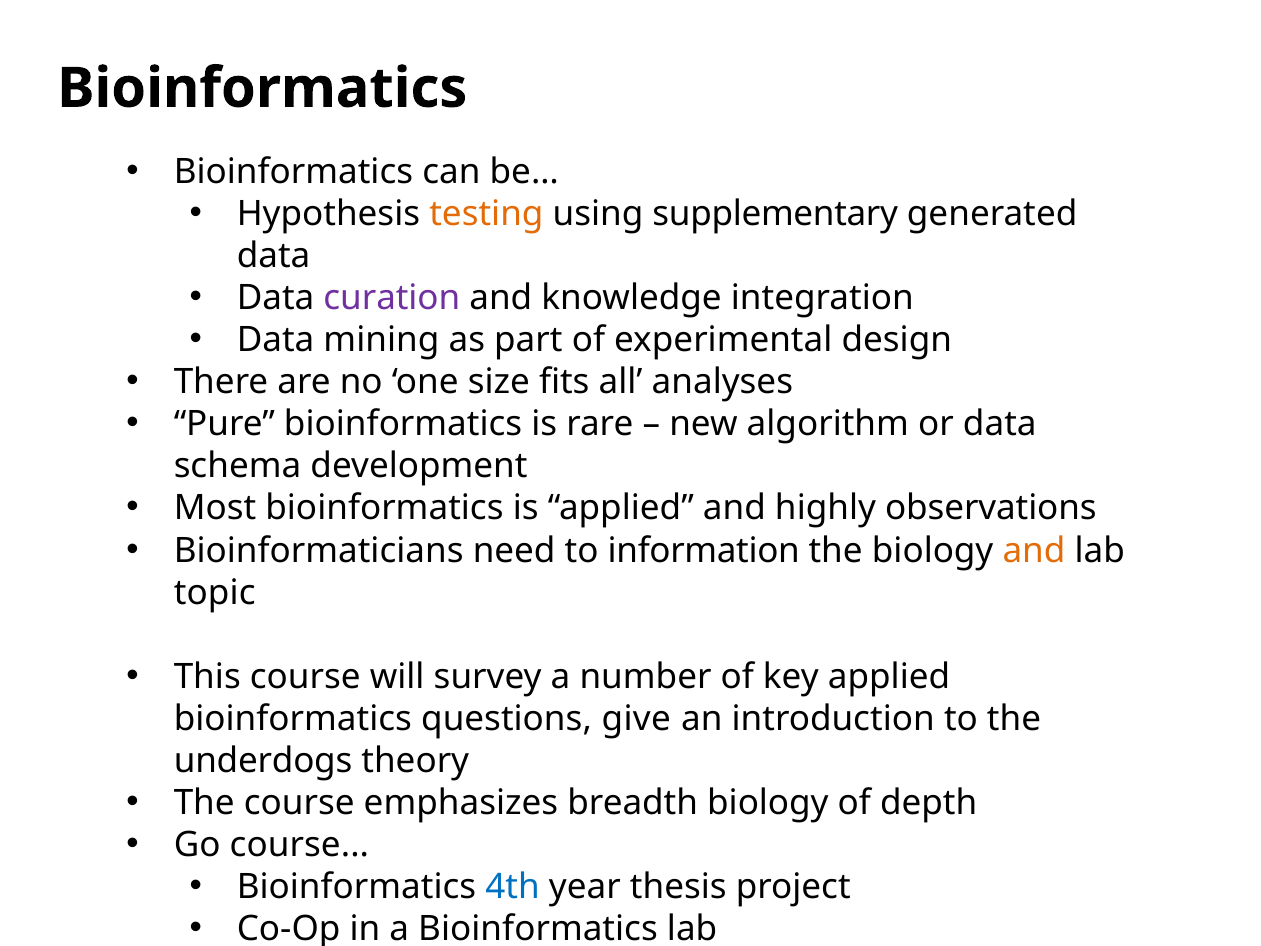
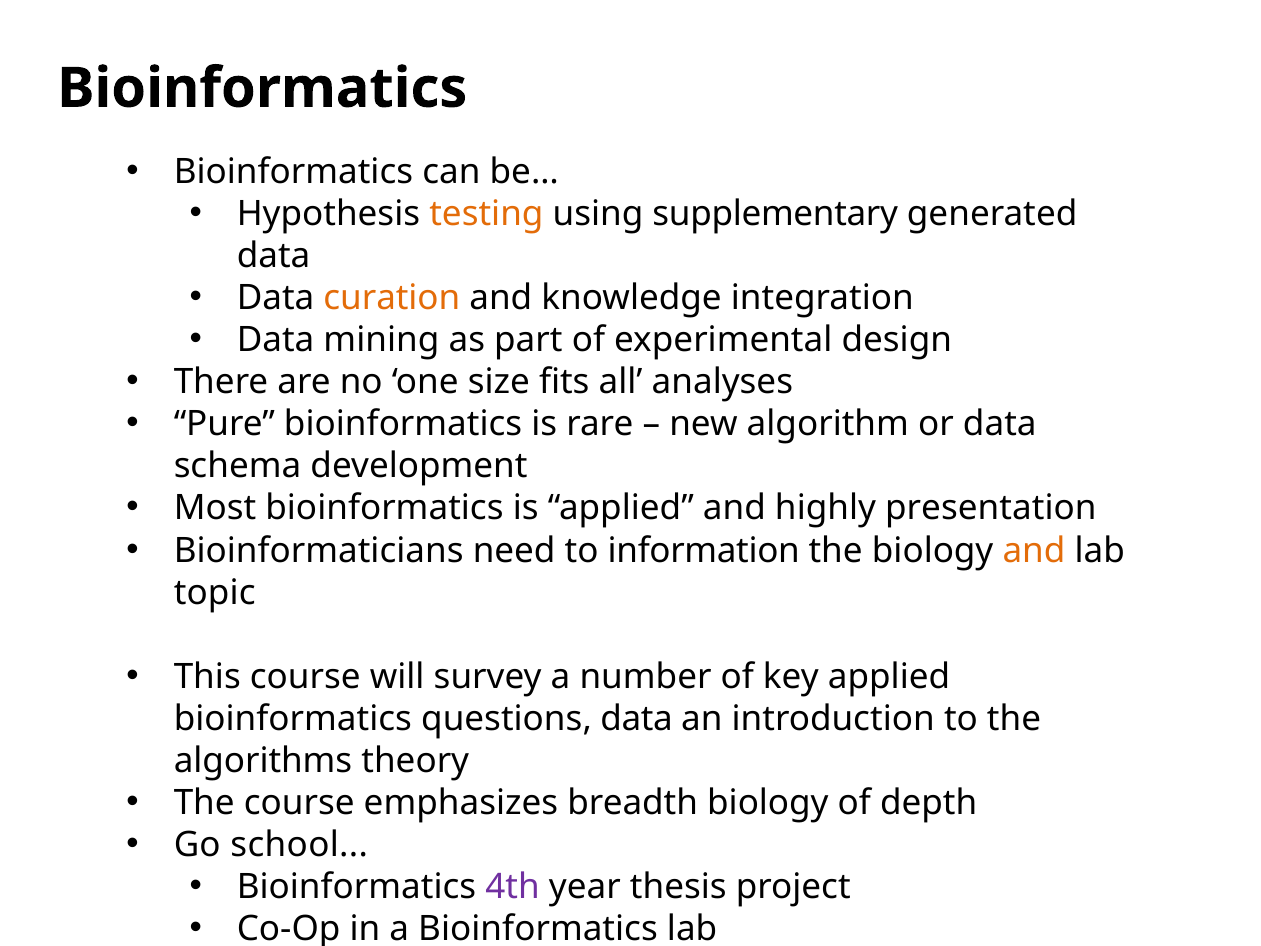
curation colour: purple -> orange
observations: observations -> presentation
questions give: give -> data
underdogs: underdogs -> algorithms
Go course: course -> school
4th colour: blue -> purple
